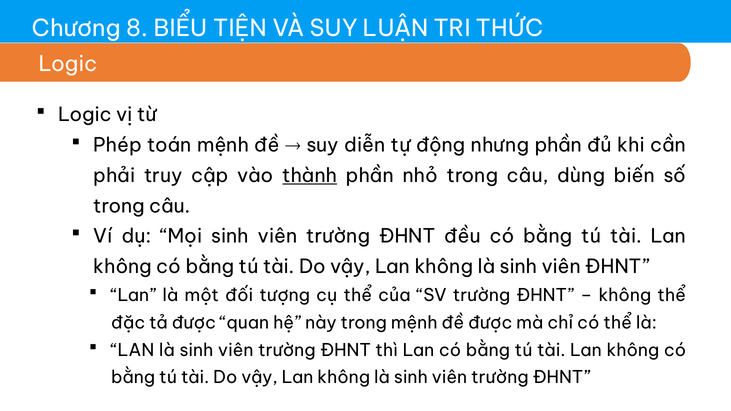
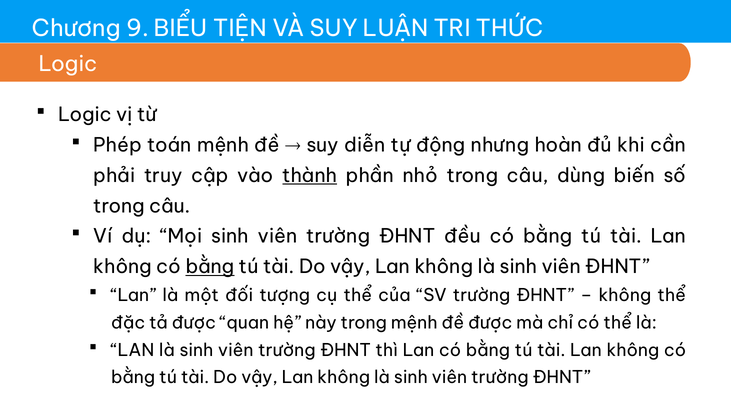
8: 8 -> 9
nhưng phần: phần -> hoàn
bằng at (210, 267) underline: none -> present
